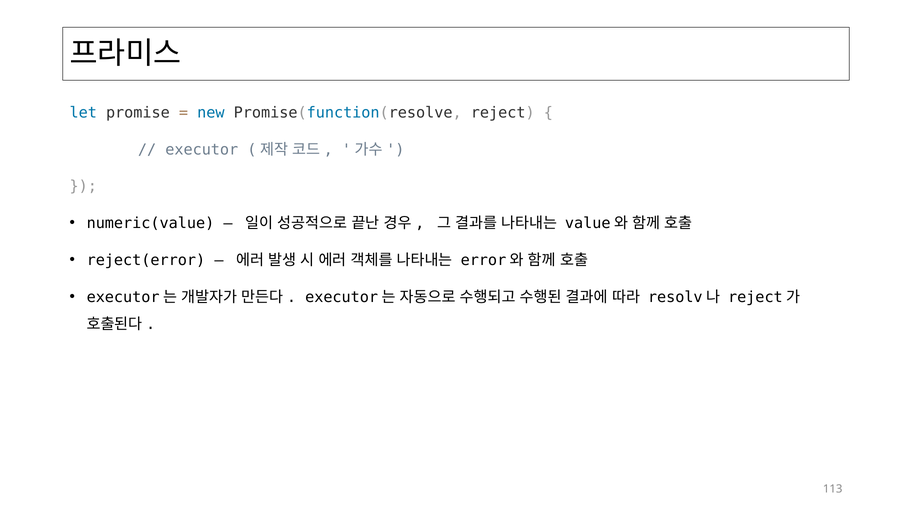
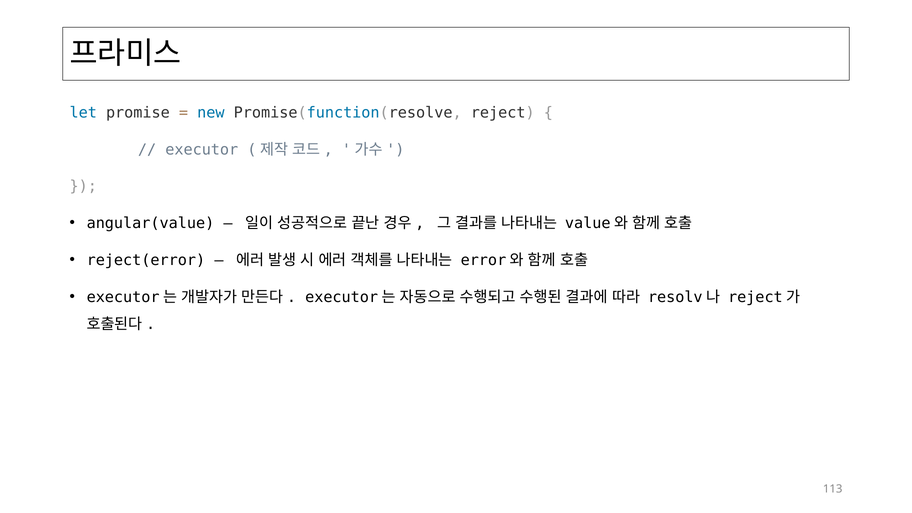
numeric(value: numeric(value -> angular(value
